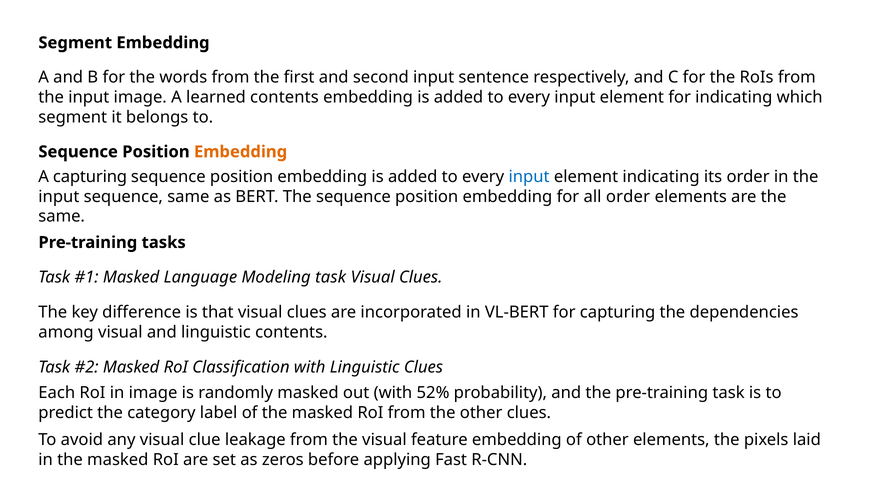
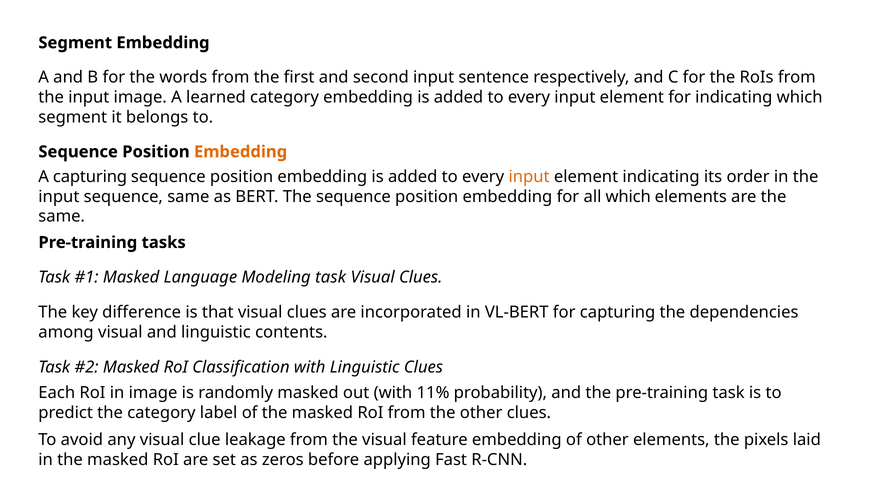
learned contents: contents -> category
input at (529, 177) colour: blue -> orange
all order: order -> which
52%: 52% -> 11%
